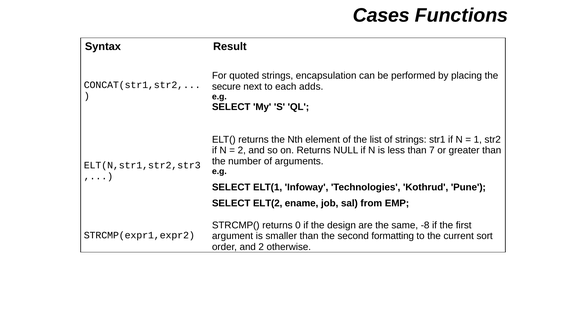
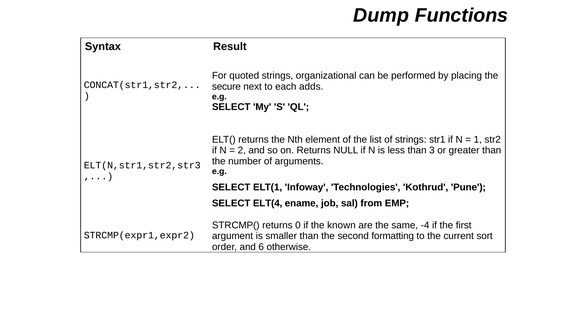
Cases: Cases -> Dump
encapsulation: encapsulation -> organizational
7: 7 -> 3
ELT(2: ELT(2 -> ELT(4
design: design -> known
-8: -8 -> -4
and 2: 2 -> 6
